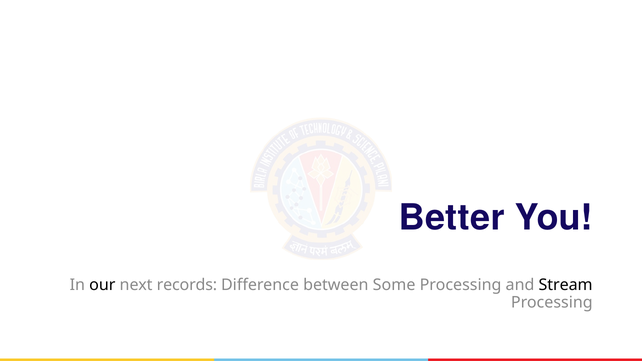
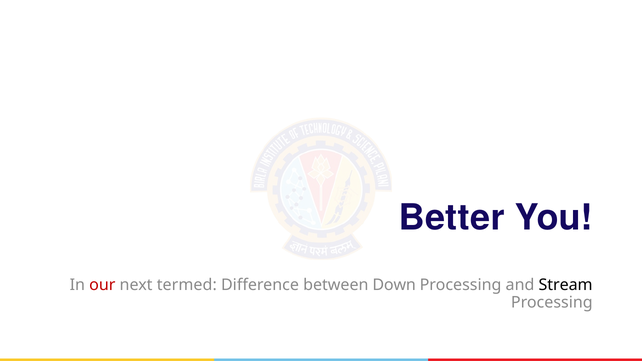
our colour: black -> red
records: records -> termed
Some: Some -> Down
